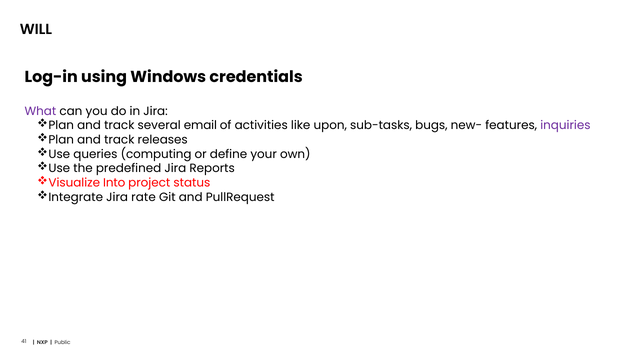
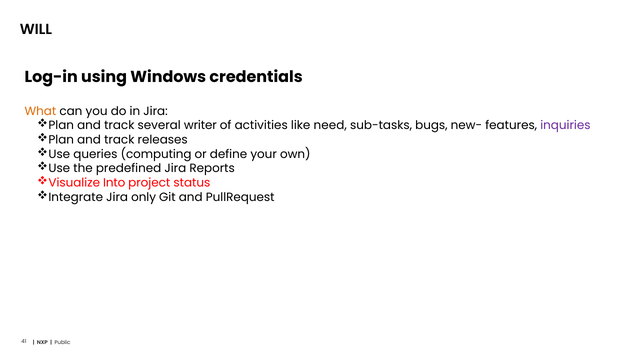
What colour: purple -> orange
email: email -> writer
upon: upon -> need
rate: rate -> only
